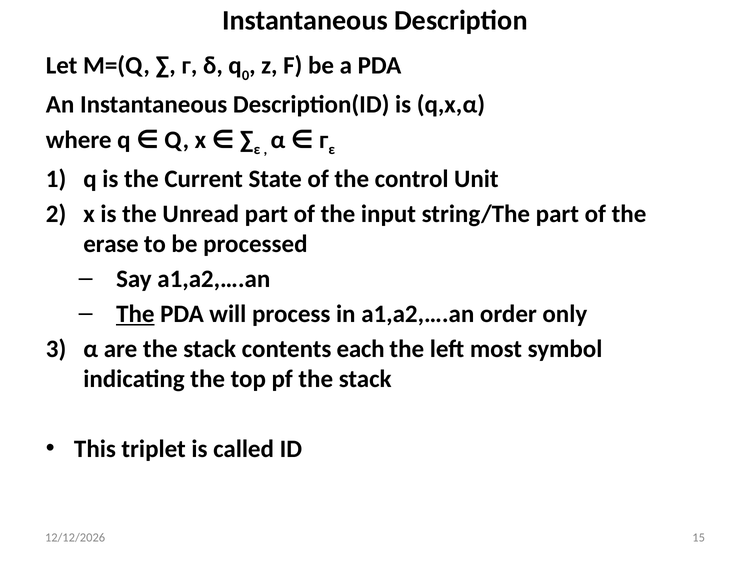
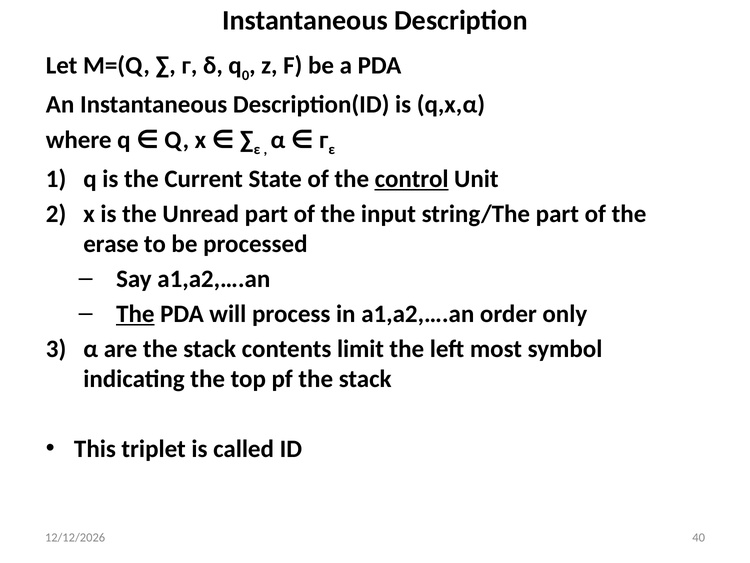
control underline: none -> present
each: each -> limit
15: 15 -> 40
